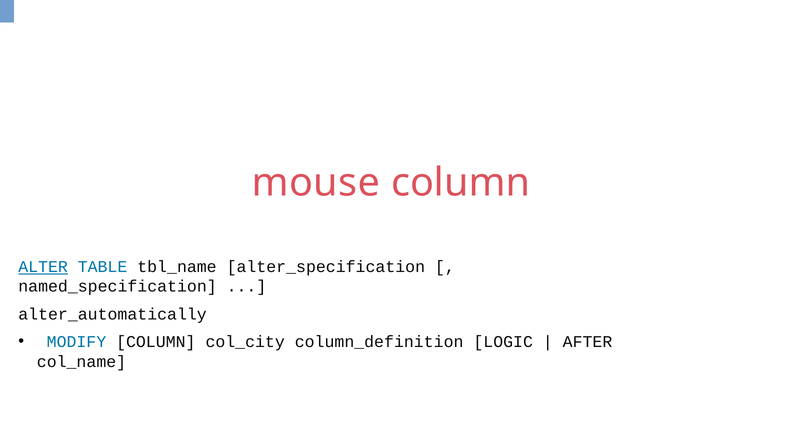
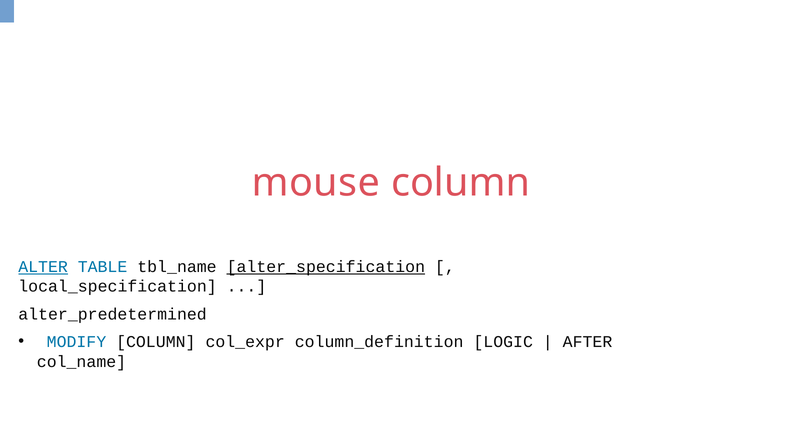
alter_specification underline: none -> present
named_specification: named_specification -> local_specification
alter_automatically: alter_automatically -> alter_predetermined
col_city: col_city -> col_expr
